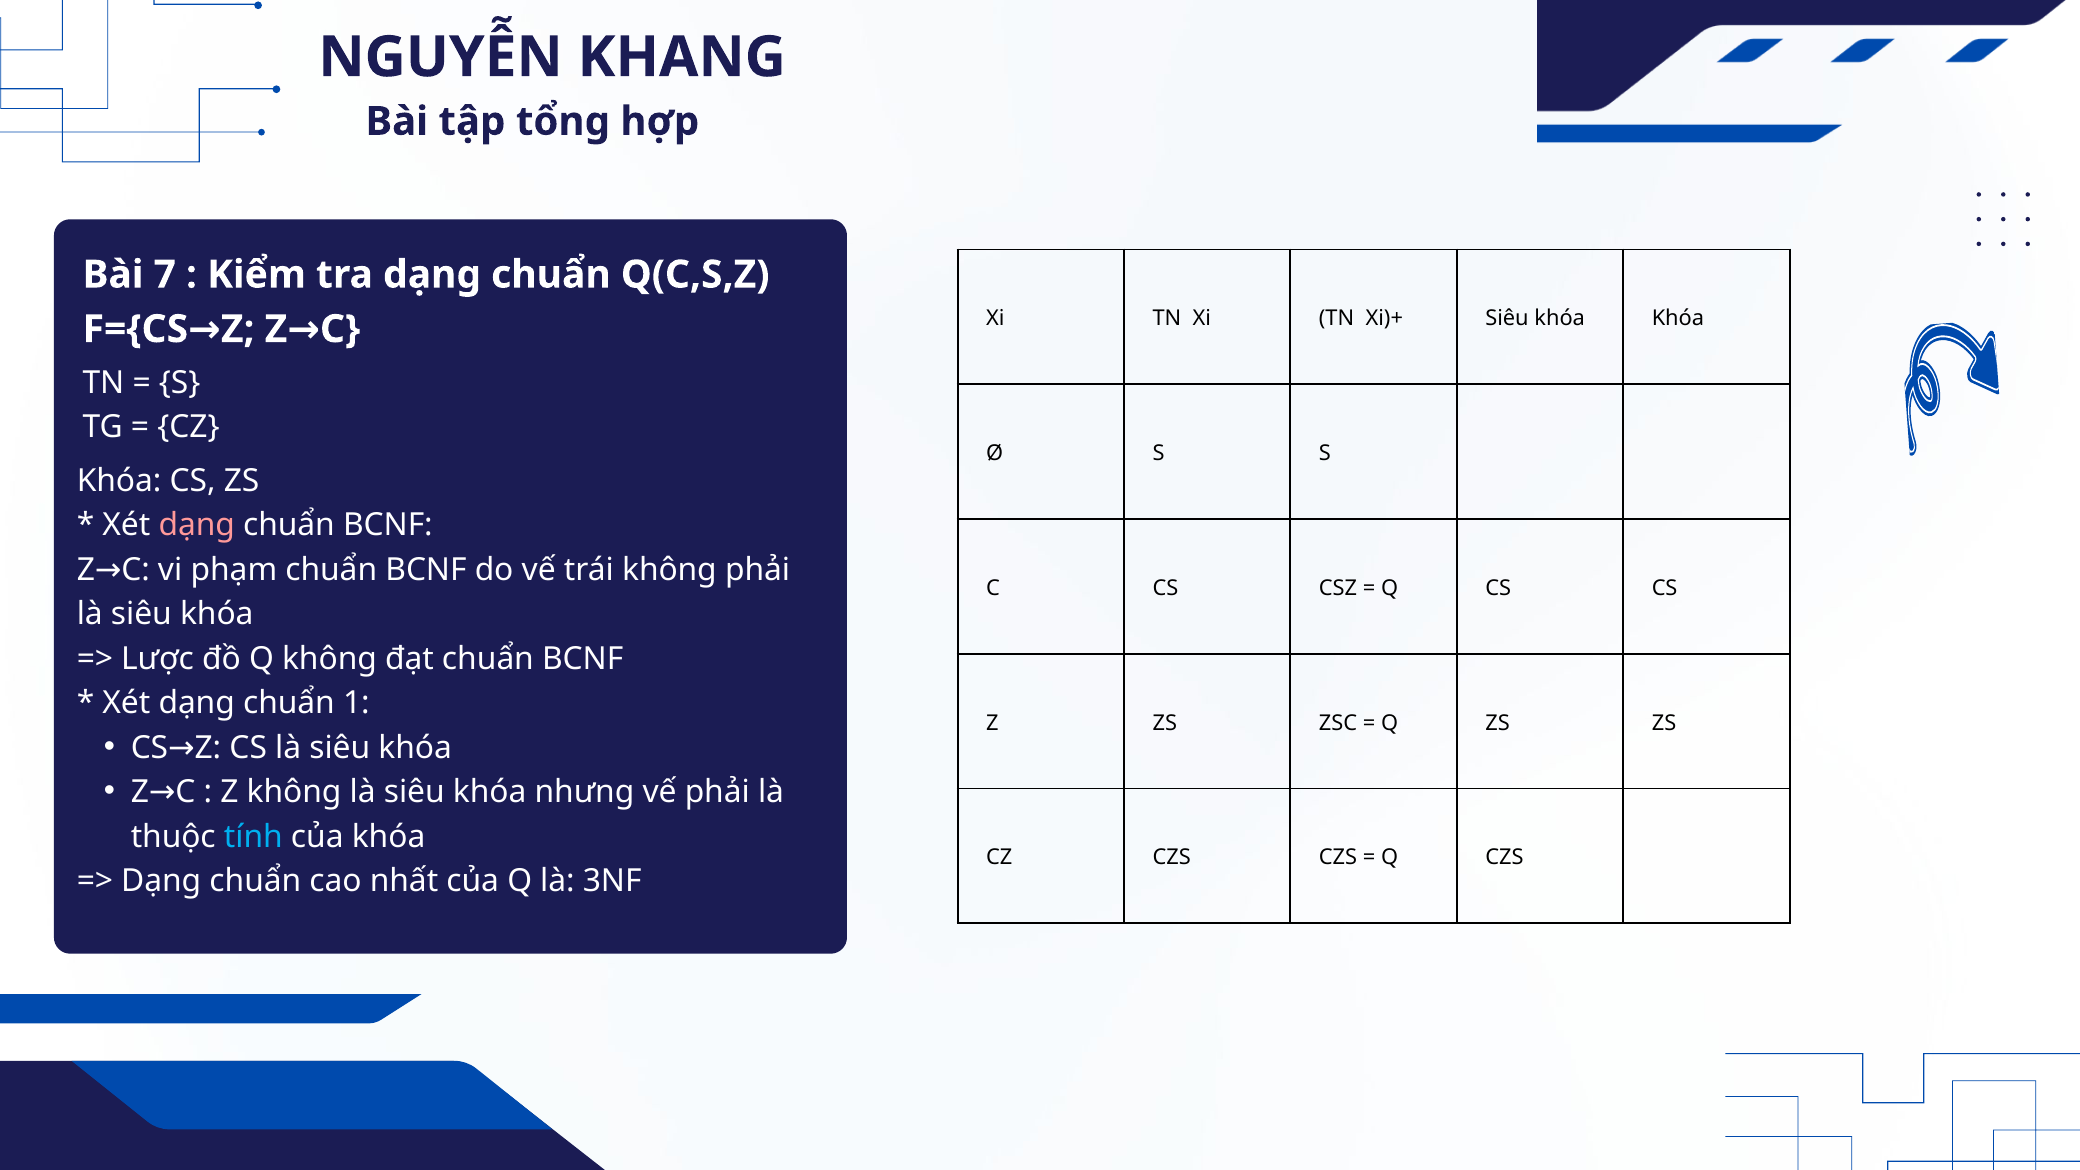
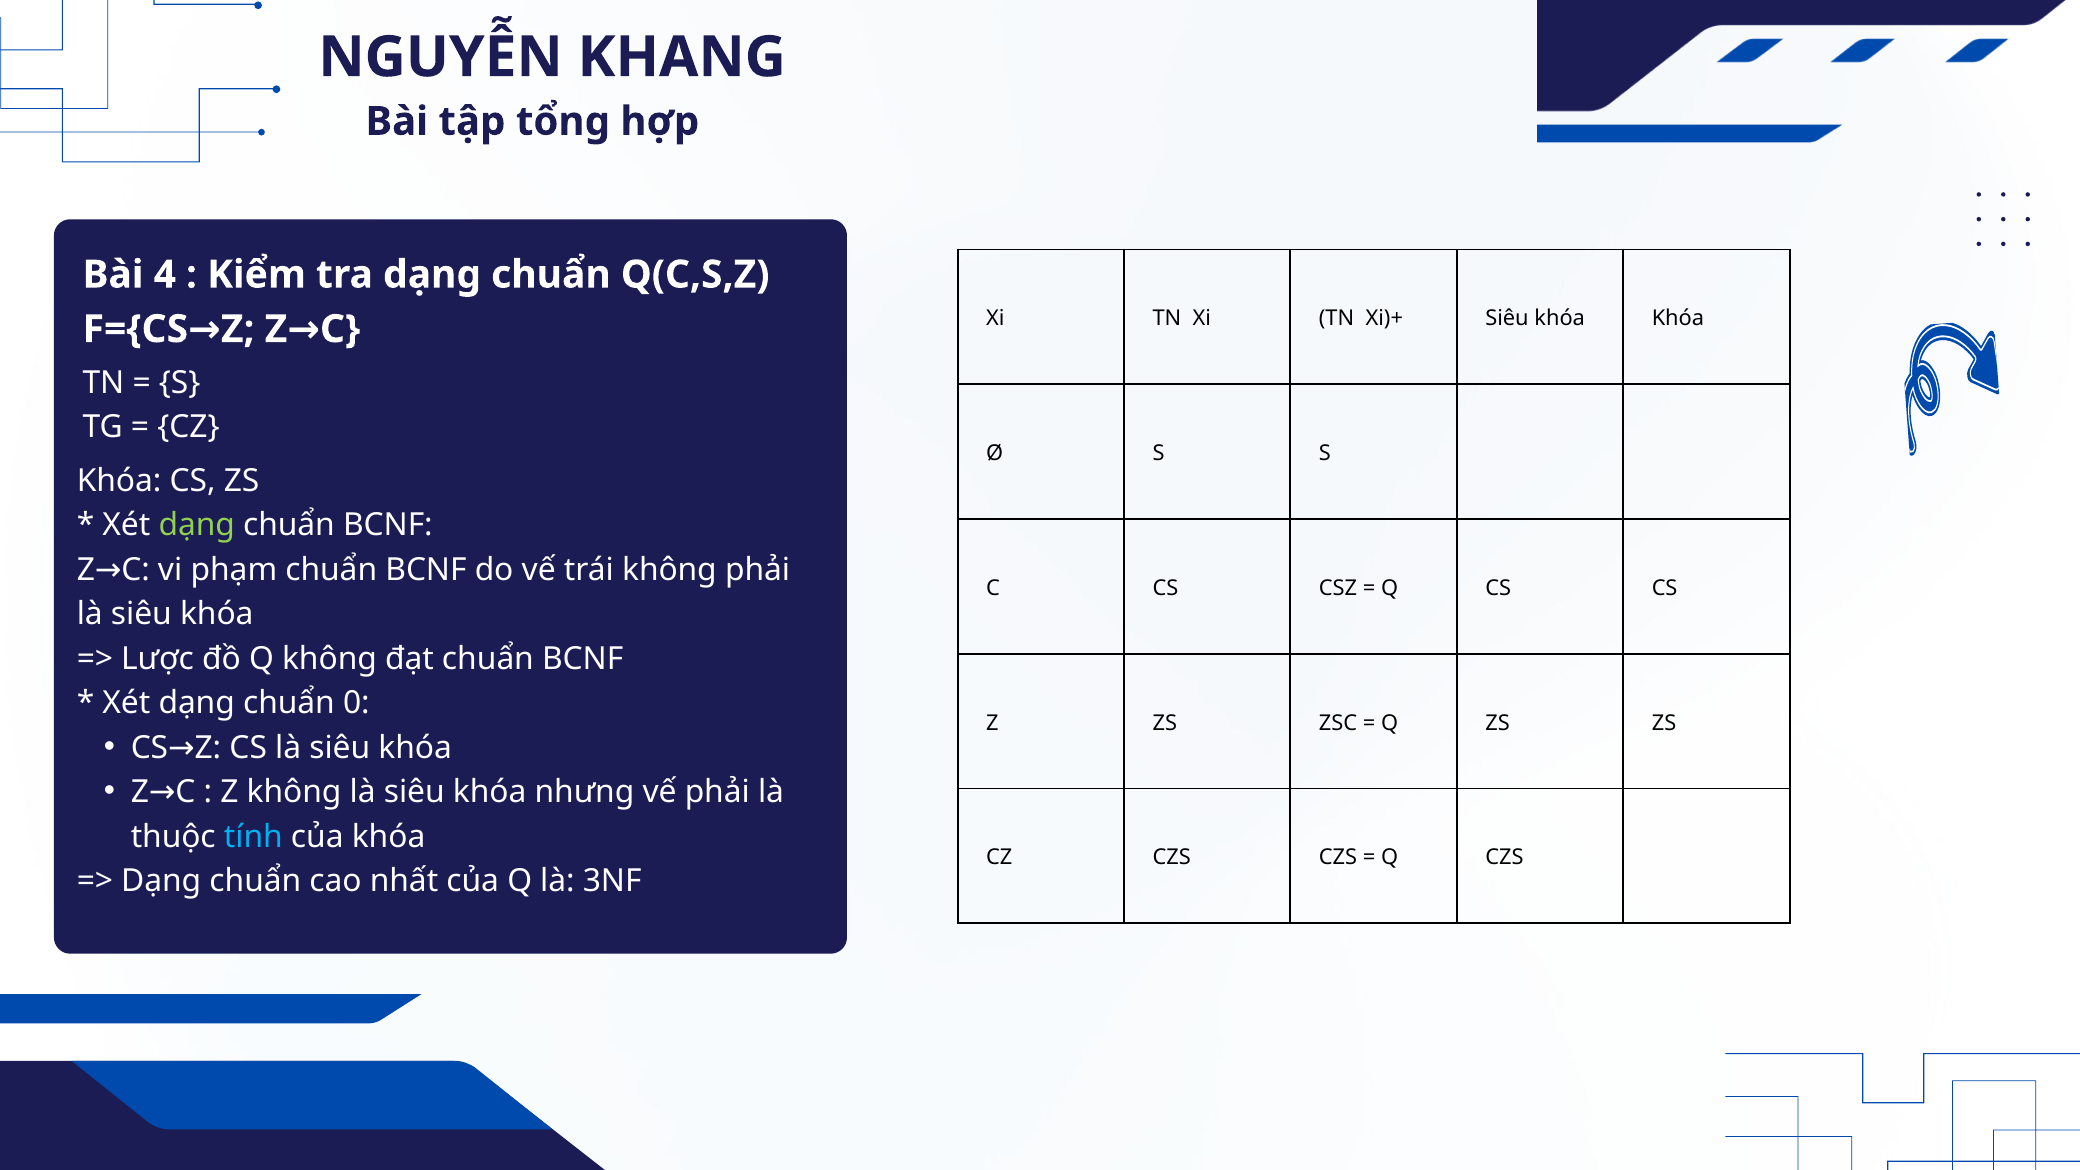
7: 7 -> 4
dạng at (197, 525) colour: pink -> light green
1: 1 -> 0
